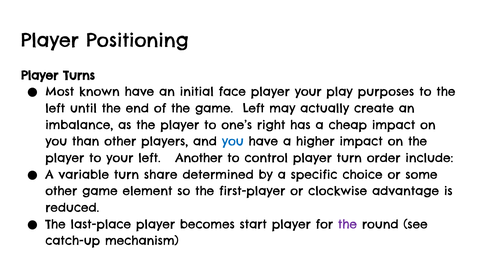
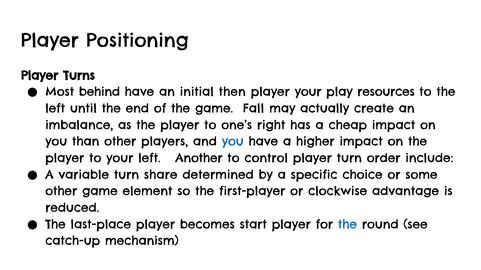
known: known -> behind
face: face -> then
purposes: purposes -> resources
game Left: Left -> Fall
the at (347, 225) colour: purple -> blue
